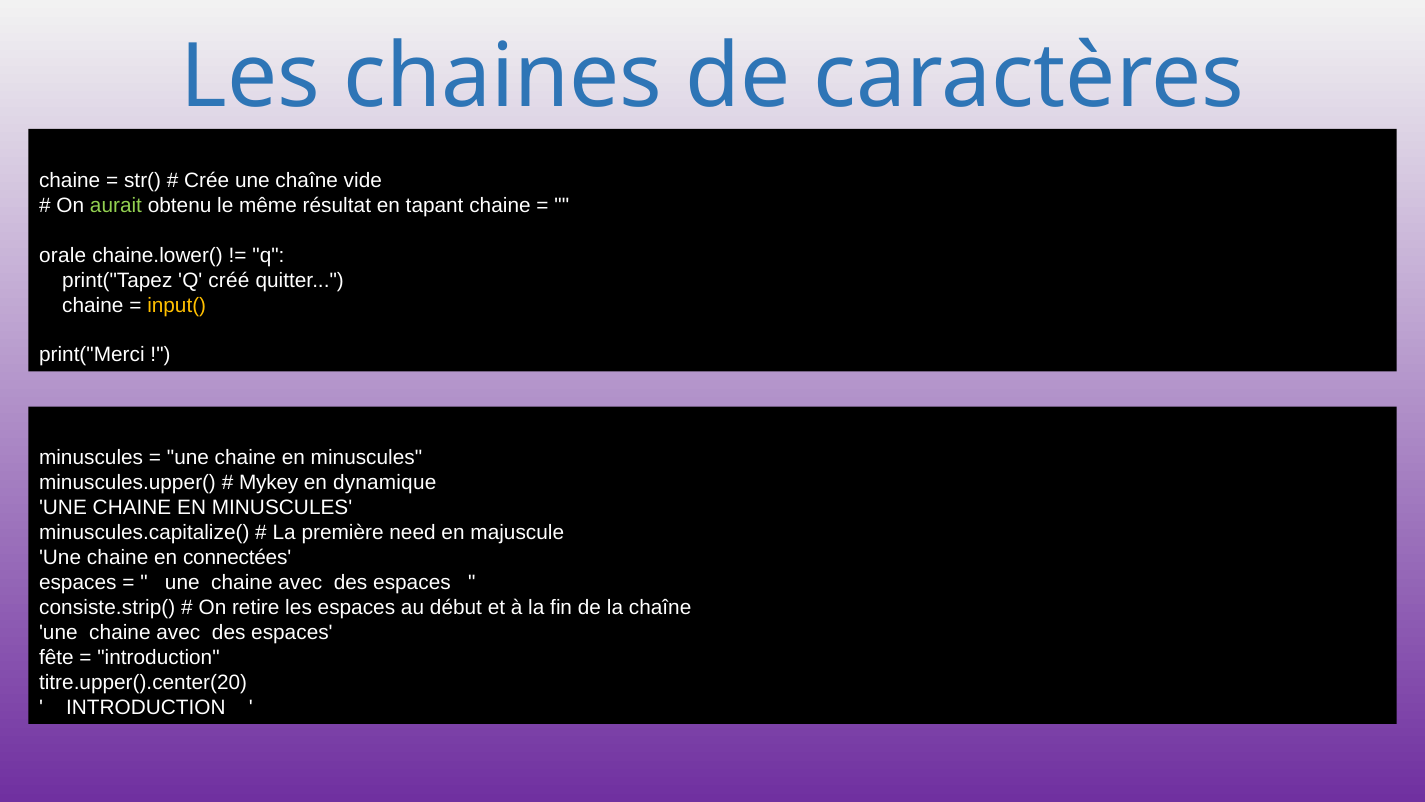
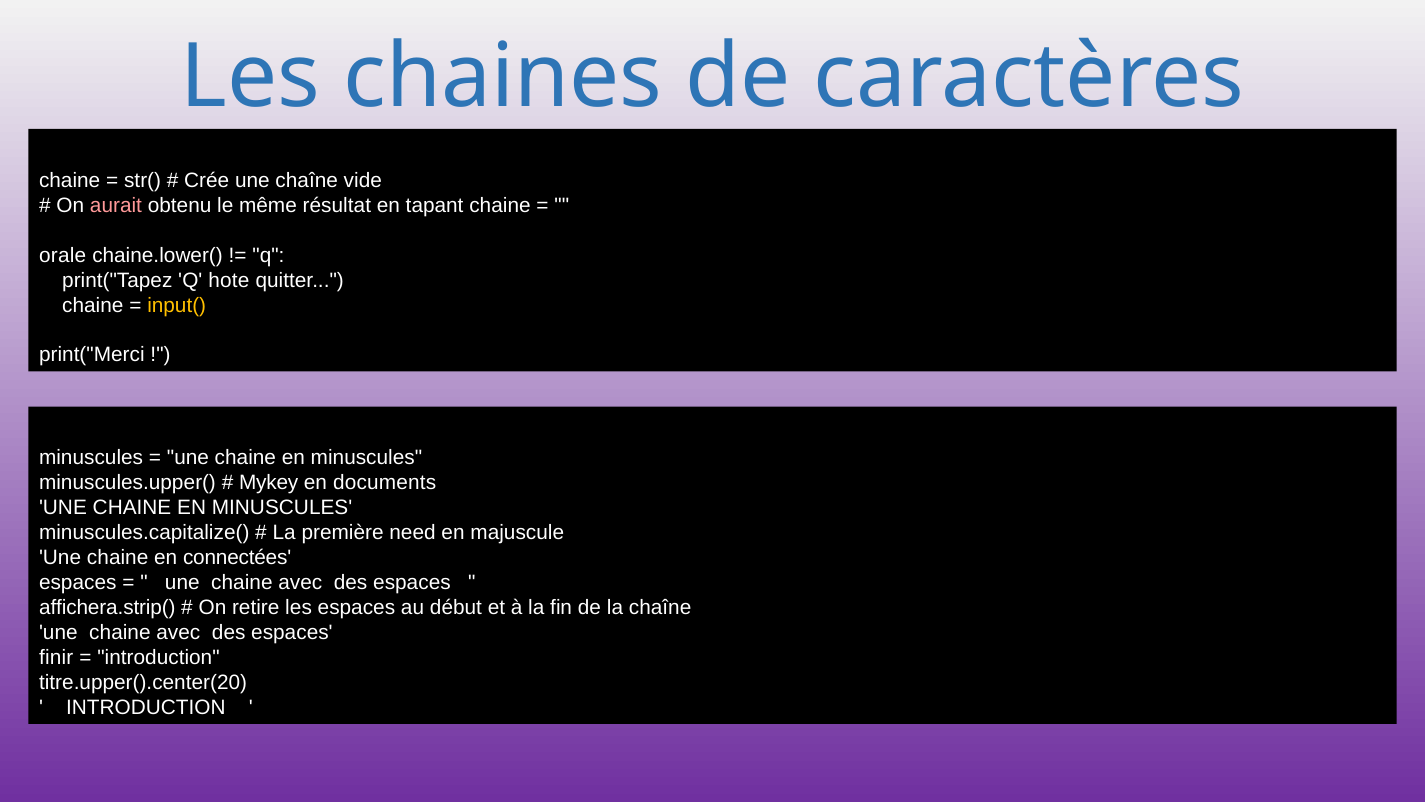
aurait colour: light green -> pink
créé: créé -> hote
dynamique: dynamique -> documents
consiste.strip(: consiste.strip( -> affichera.strip(
fête: fête -> finir
